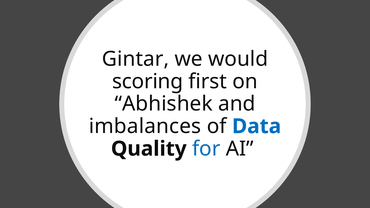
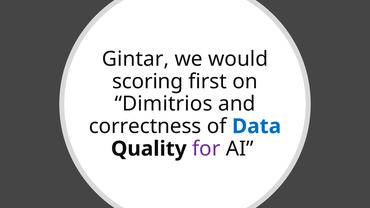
Abhishek: Abhishek -> Dimitrios
imbalances: imbalances -> correctness
for colour: blue -> purple
